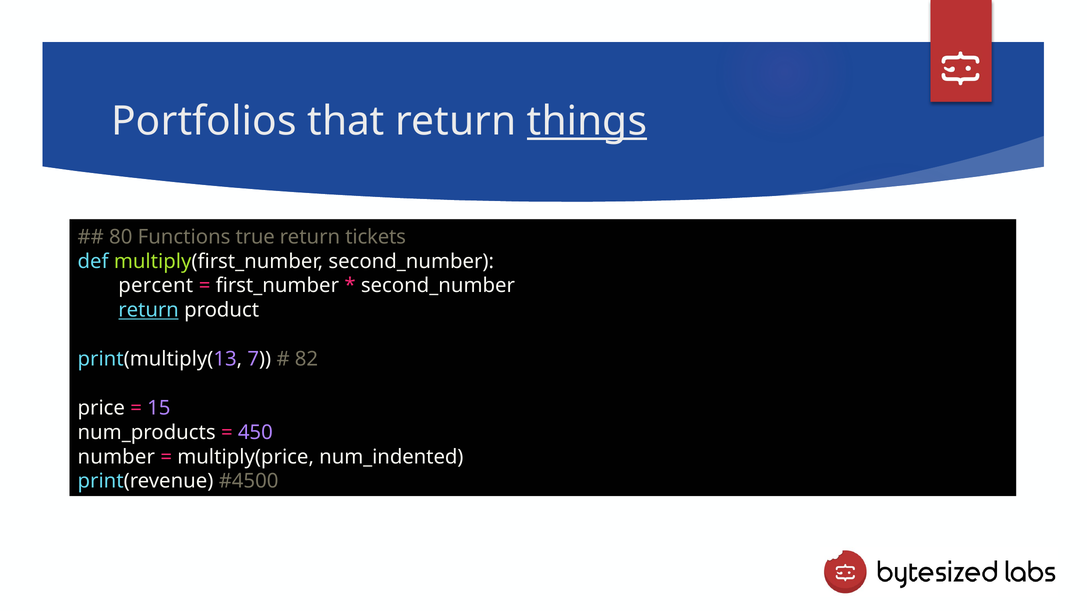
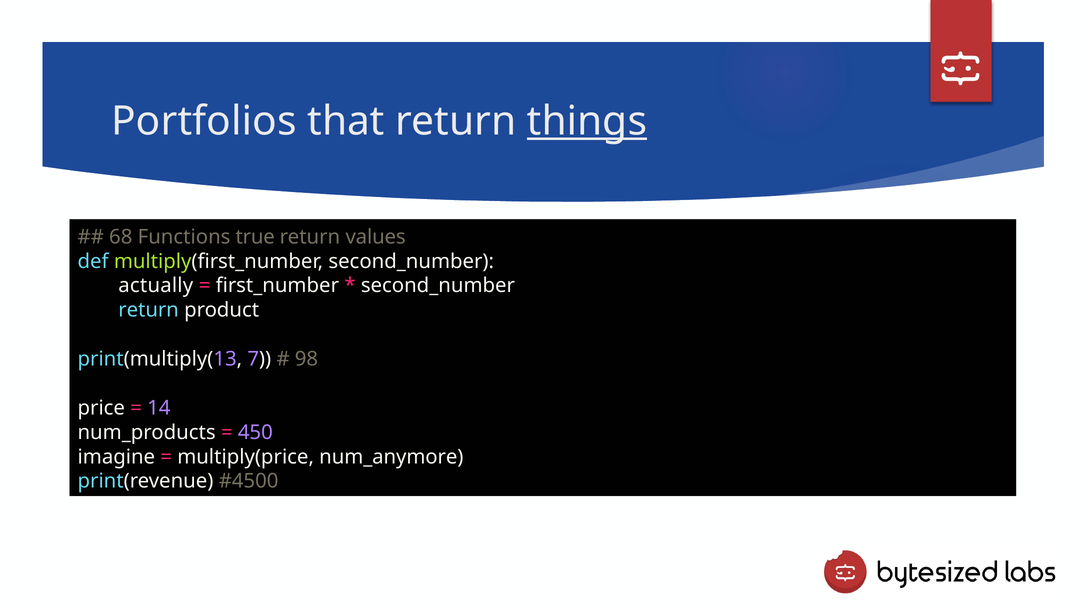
80: 80 -> 68
tickets: tickets -> values
percent: percent -> actually
return at (149, 310) underline: present -> none
82: 82 -> 98
15: 15 -> 14
number: number -> imagine
num_indented: num_indented -> num_anymore
